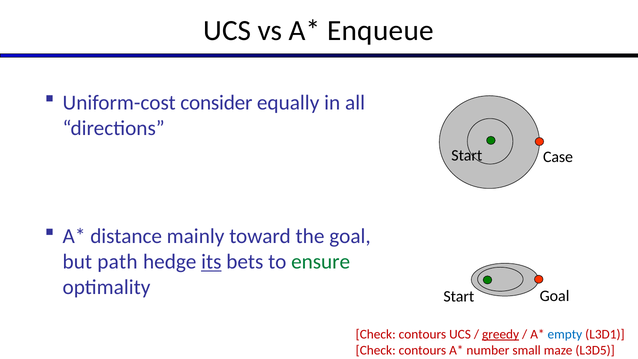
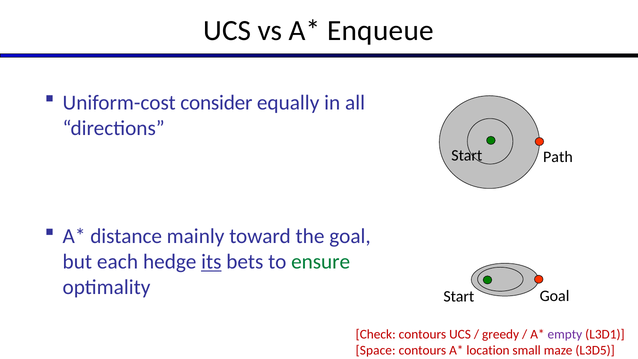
Case: Case -> Path
path: path -> each
greedy underline: present -> none
empty colour: blue -> purple
Check at (376, 350): Check -> Space
number: number -> location
